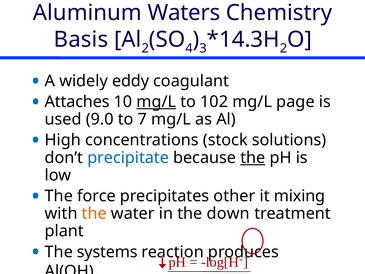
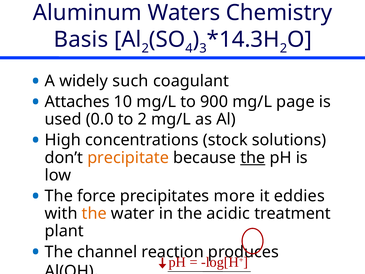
eddy: eddy -> such
mg/L at (156, 102) underline: present -> none
102: 102 -> 900
9.0: 9.0 -> 0.0
to 7: 7 -> 2
precipitate colour: blue -> orange
other: other -> more
mixing: mixing -> eddies
down: down -> acidic
systems: systems -> channel
